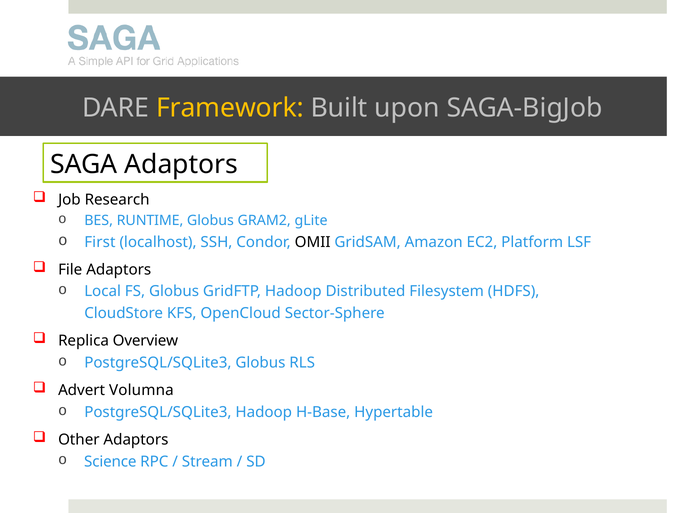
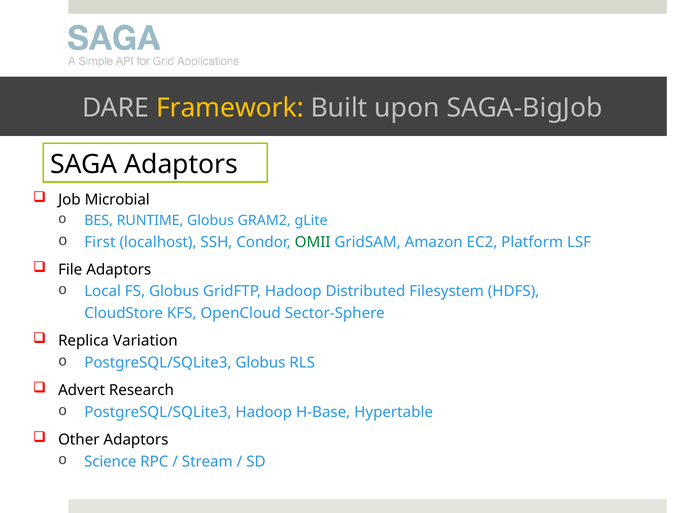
Research: Research -> Microbial
OMII colour: black -> green
Overview: Overview -> Variation
Volumna: Volumna -> Research
